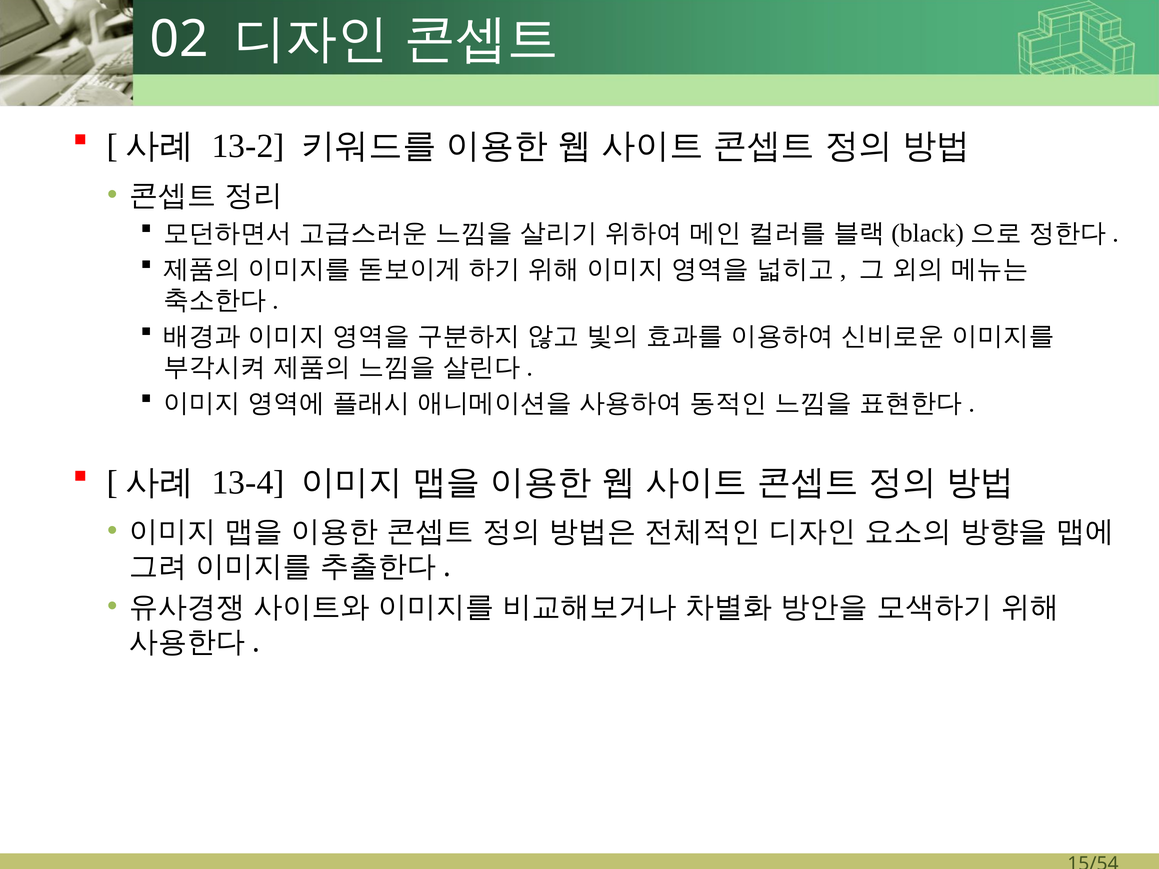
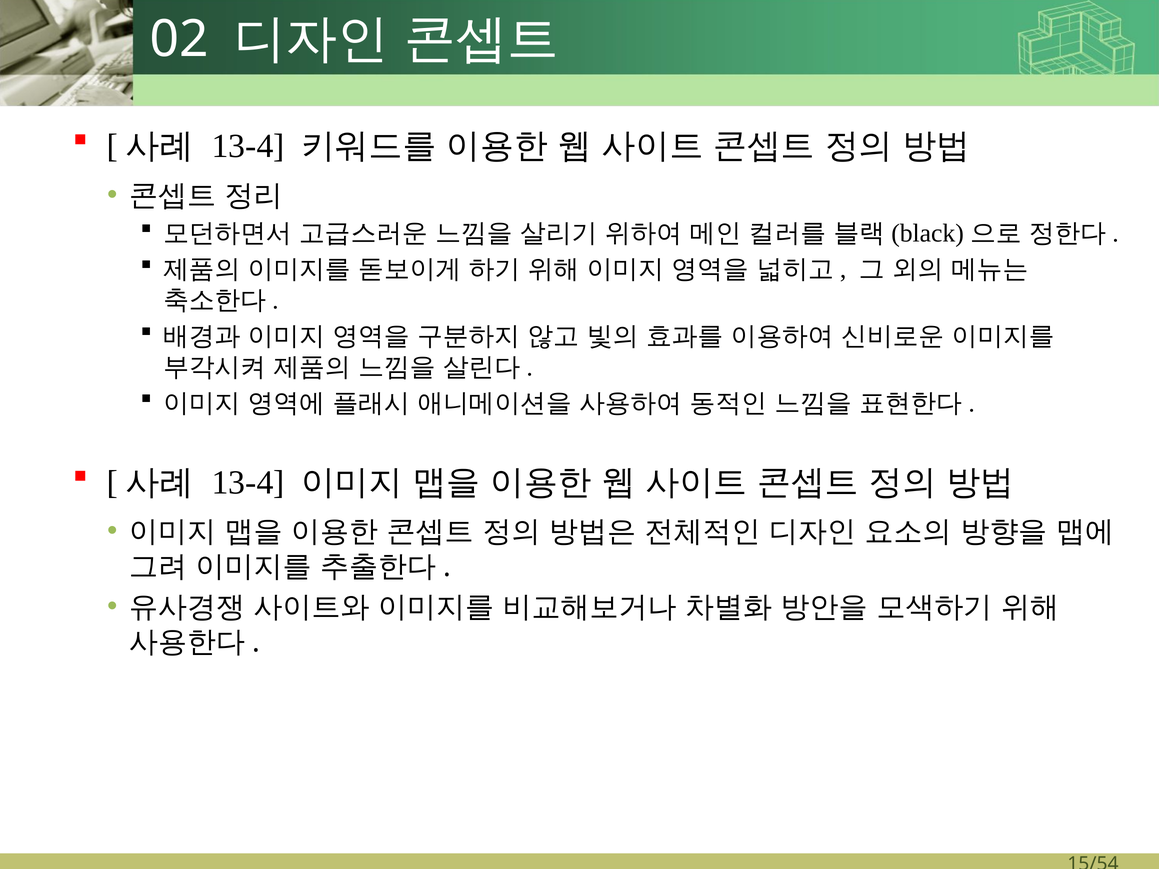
13-2 at (248, 146): 13-2 -> 13-4
